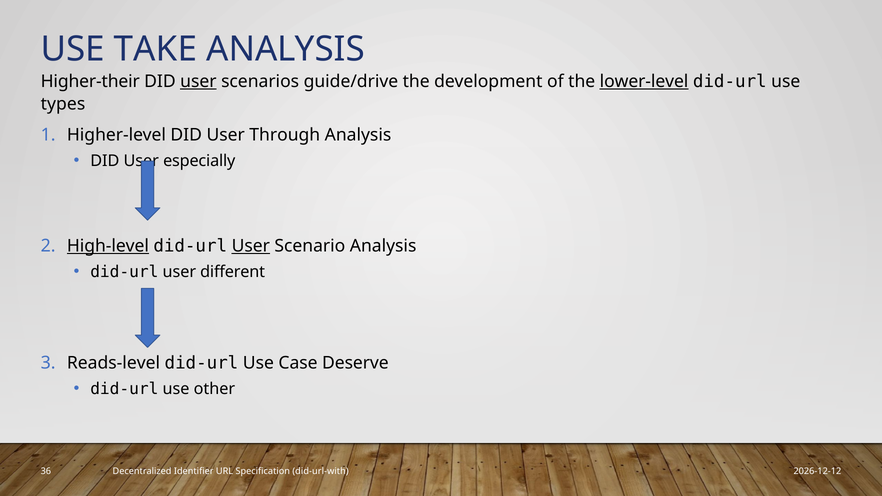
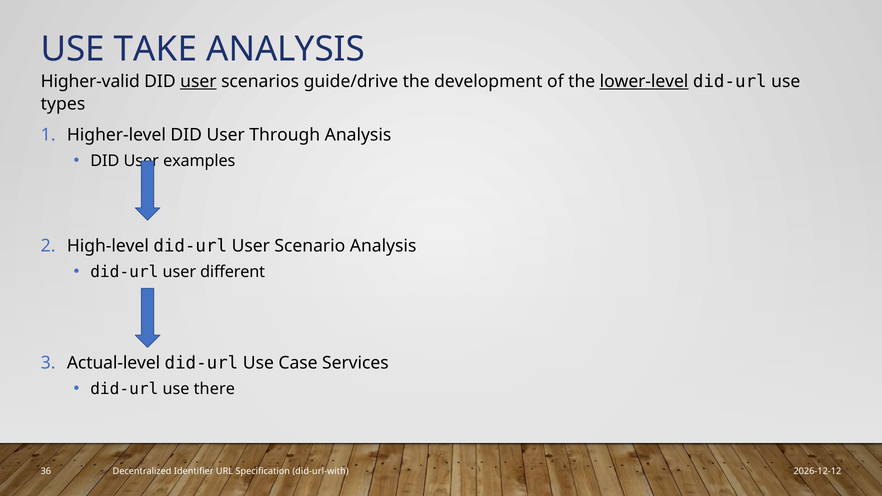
Higher-their: Higher-their -> Higher-valid
especially: especially -> examples
High-level underline: present -> none
User at (251, 246) underline: present -> none
Reads-level: Reads-level -> Actual-level
Deserve: Deserve -> Services
other: other -> there
